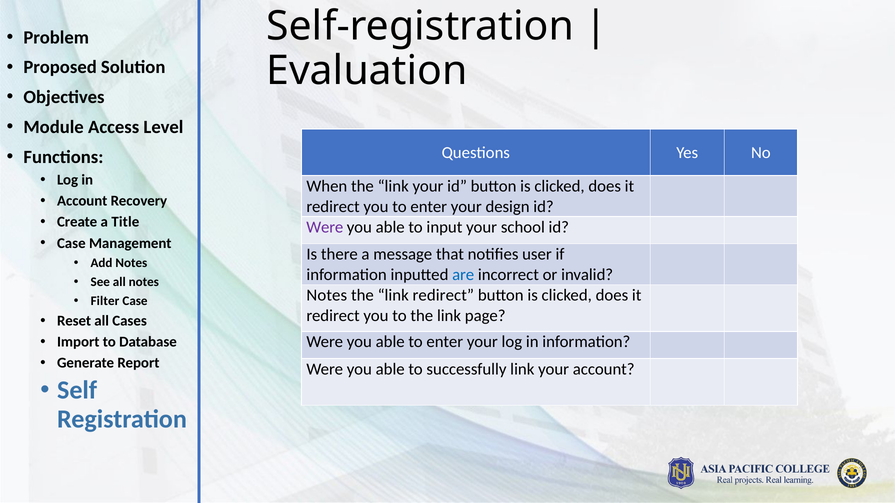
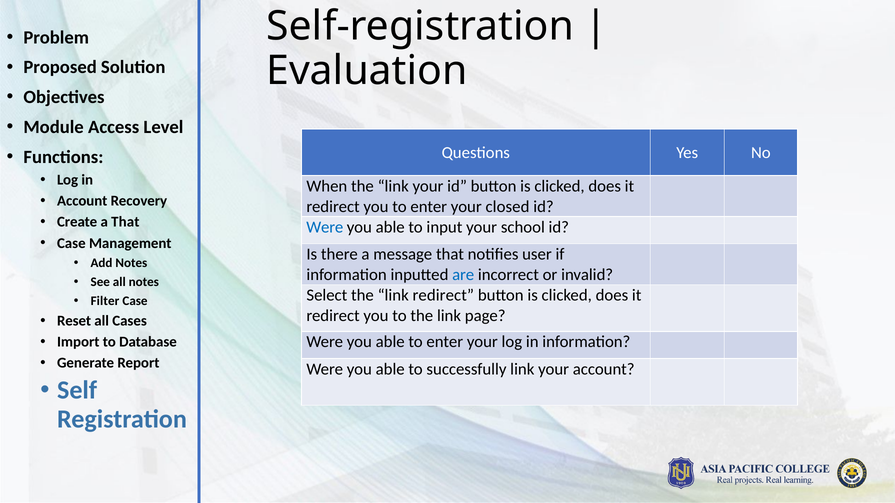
design: design -> closed
a Title: Title -> That
Were at (325, 227) colour: purple -> blue
Notes at (327, 295): Notes -> Select
